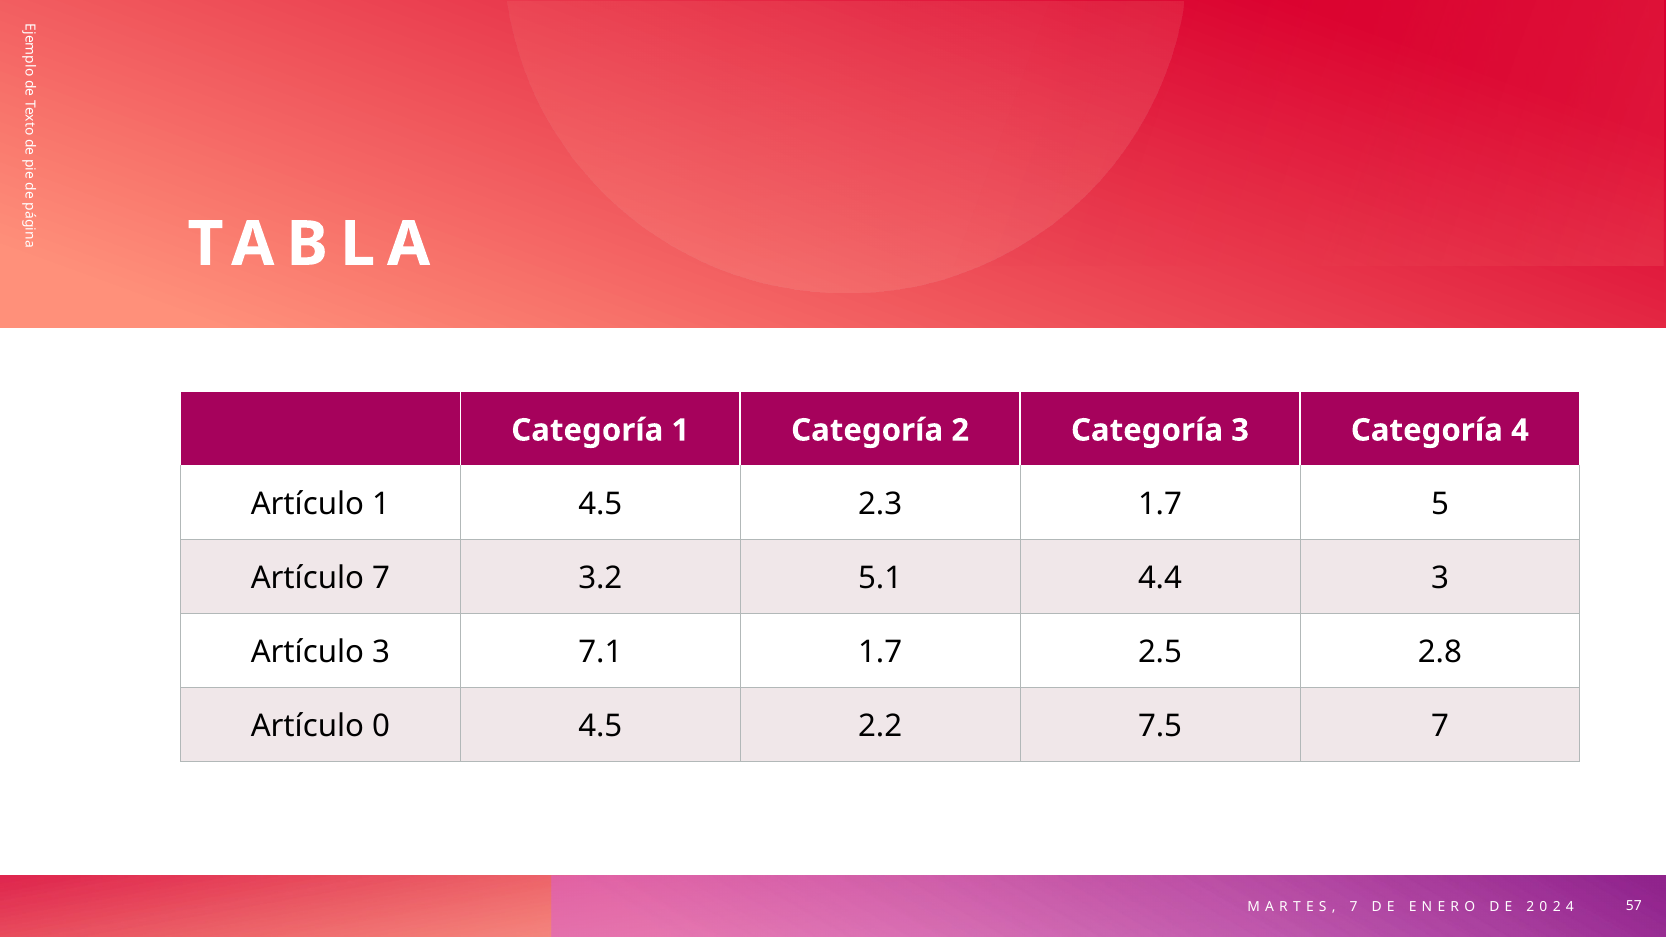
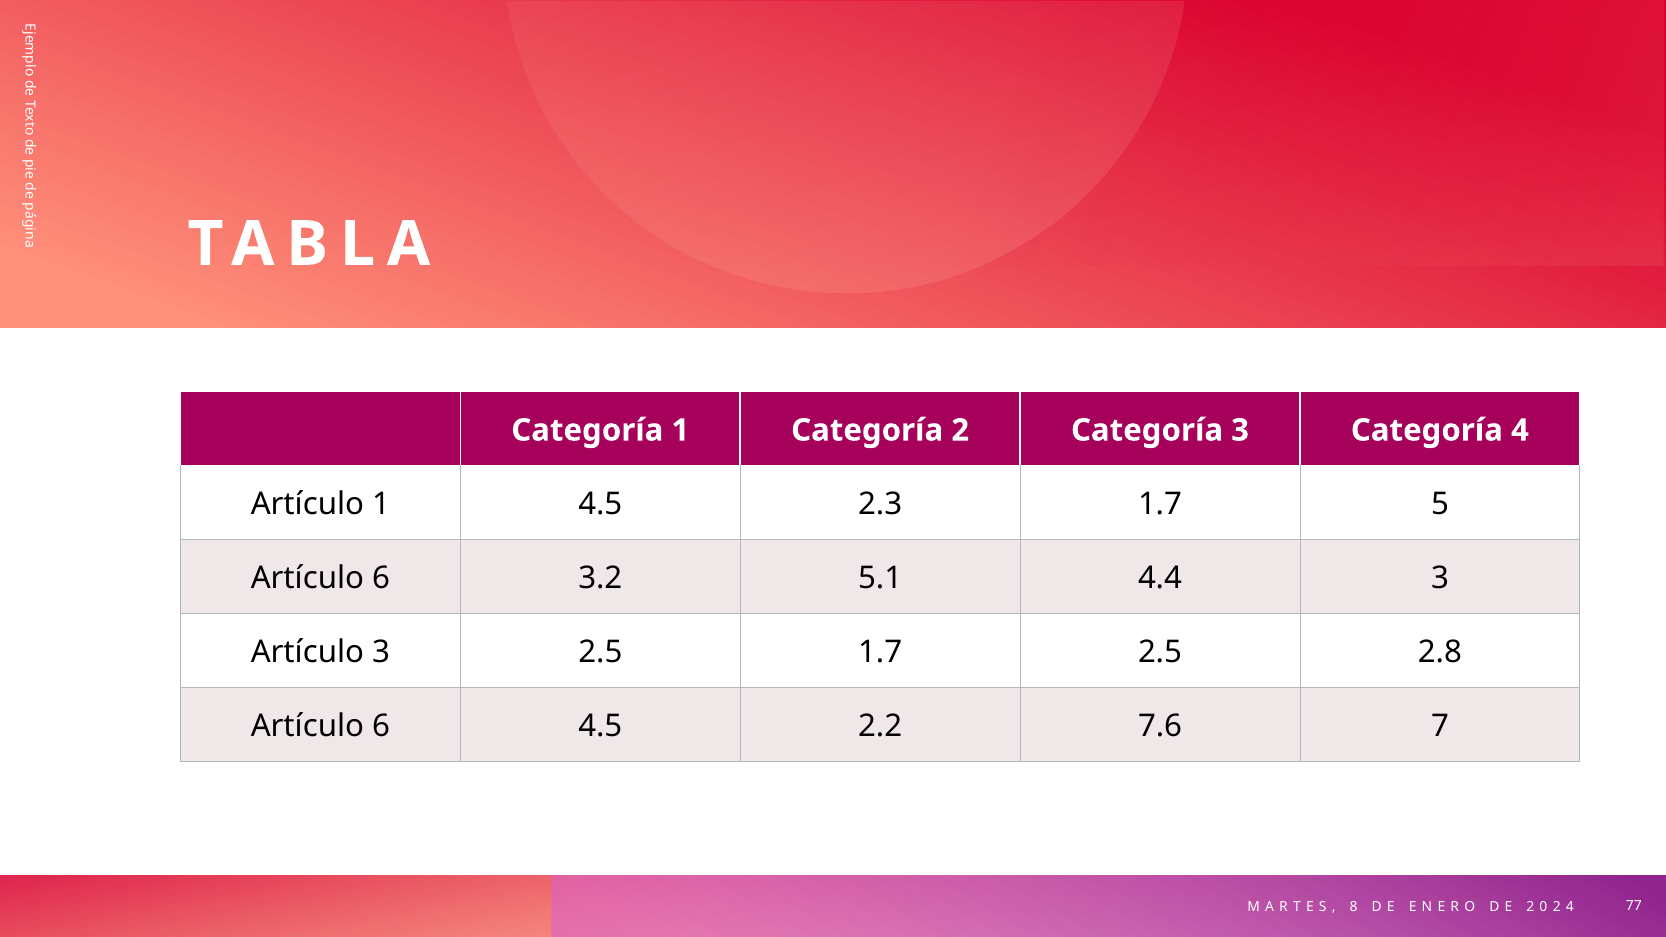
7 at (381, 578): 7 -> 6
3 7.1: 7.1 -> 2.5
0 at (381, 726): 0 -> 6
7.5: 7.5 -> 7.6
7 at (1354, 907): 7 -> 8
57: 57 -> 77
